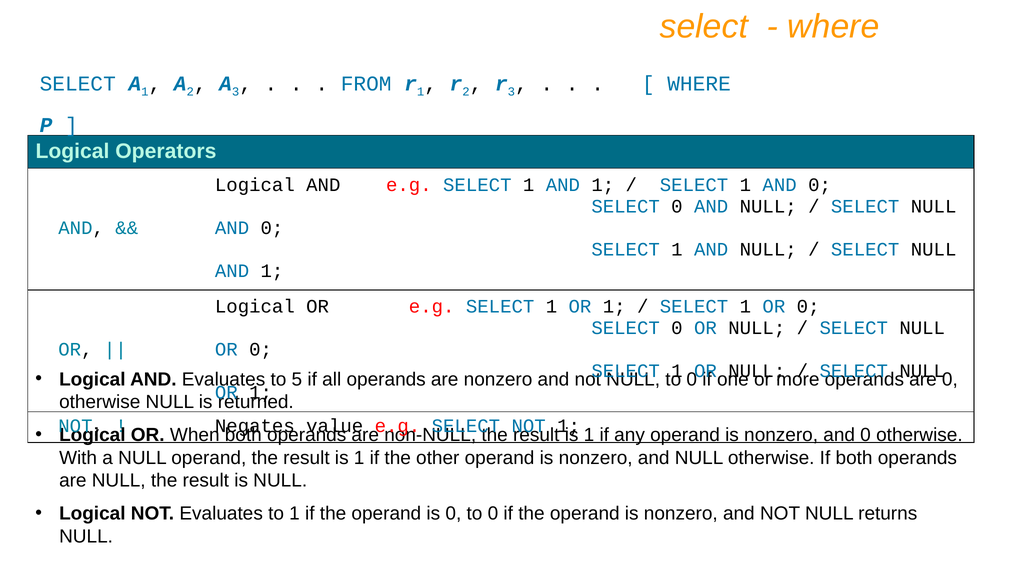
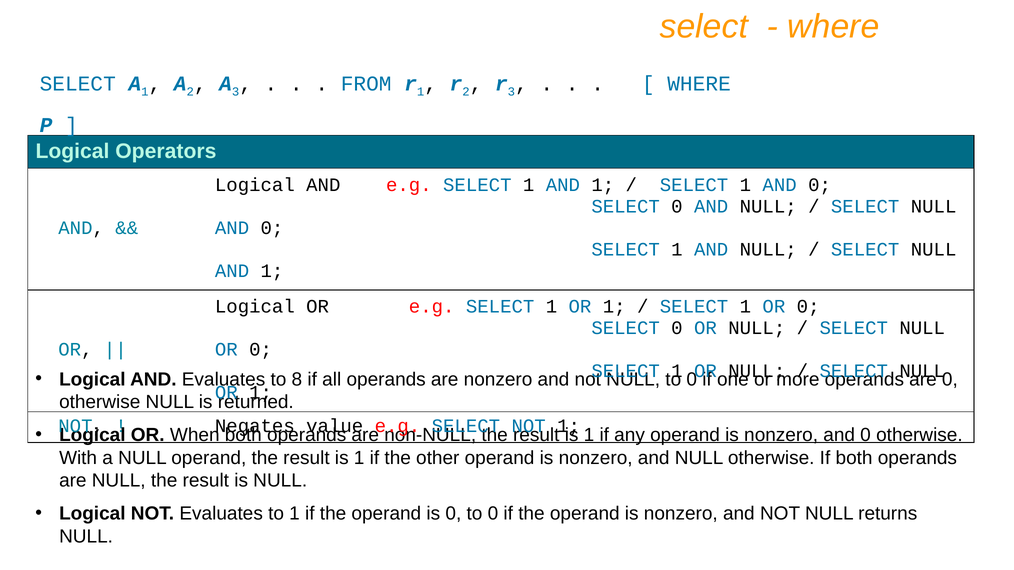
5: 5 -> 8
